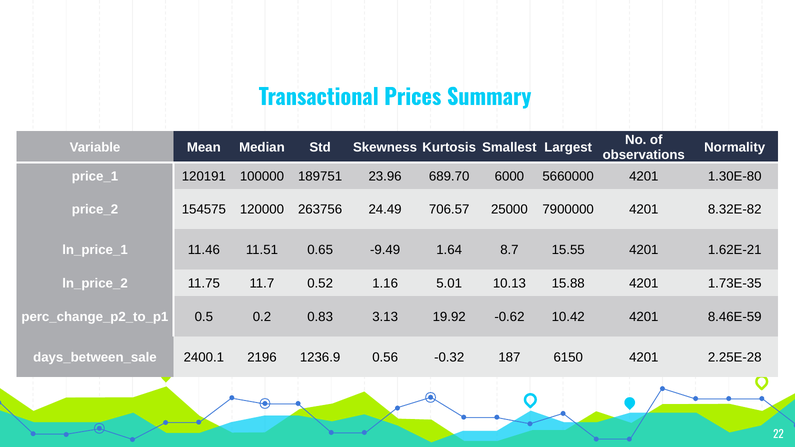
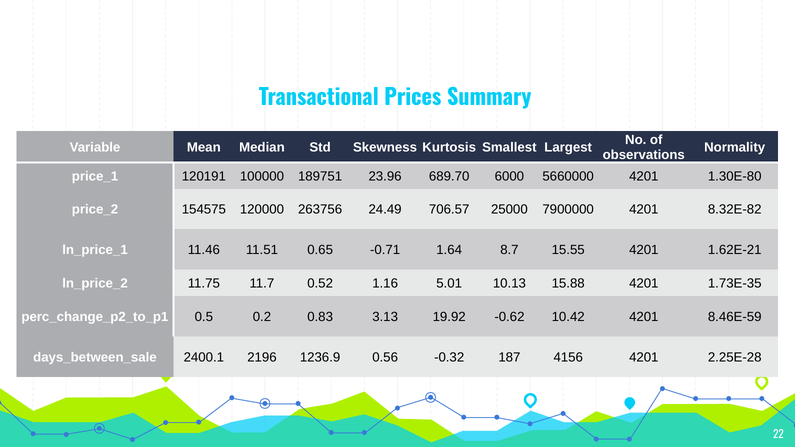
-9.49: -9.49 -> -0.71
6150: 6150 -> 4156
